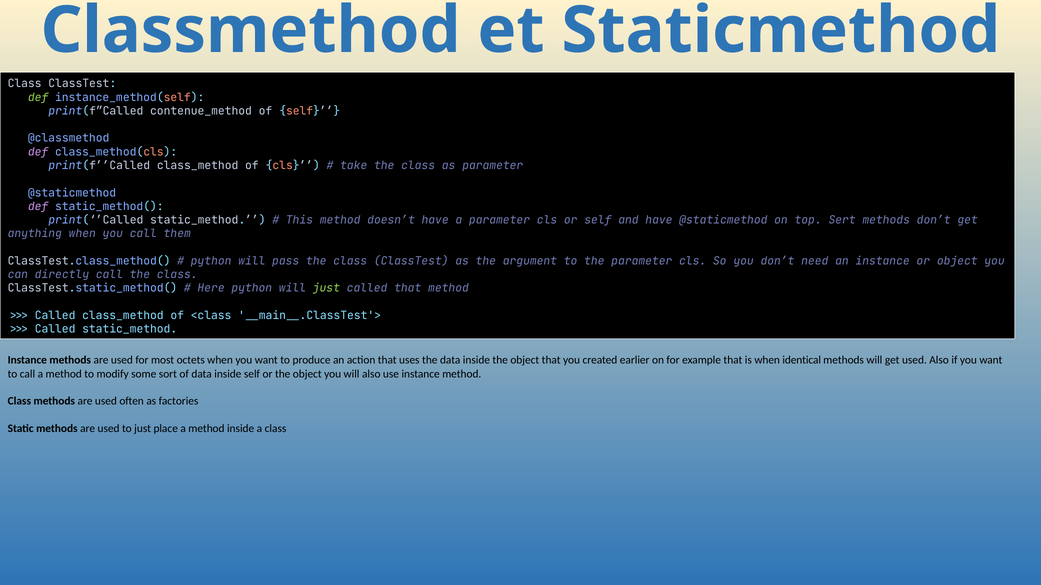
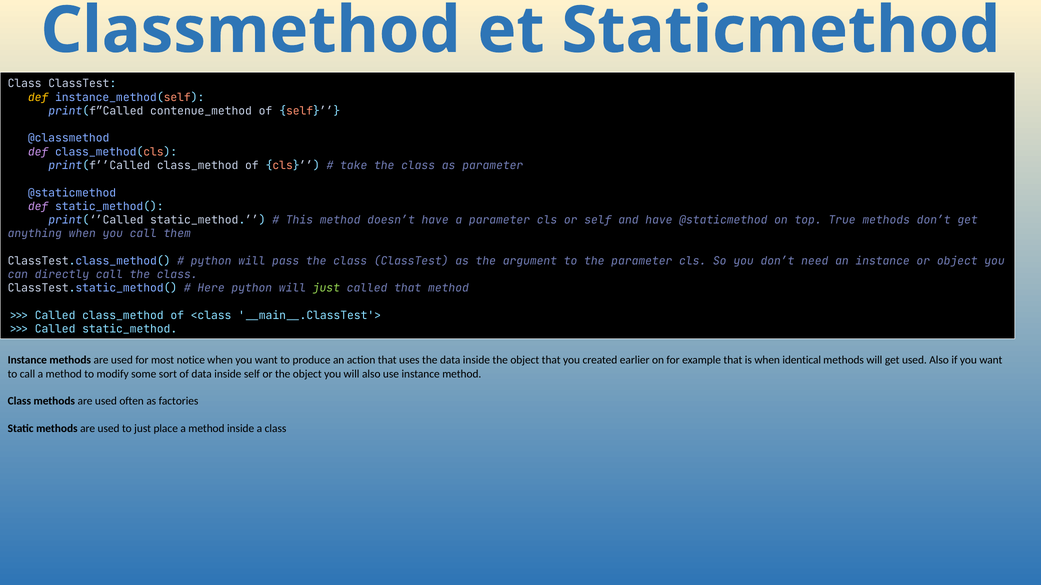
def at (38, 97) colour: light green -> yellow
Sert: Sert -> True
octets: octets -> notice
